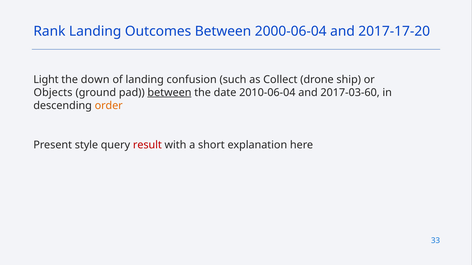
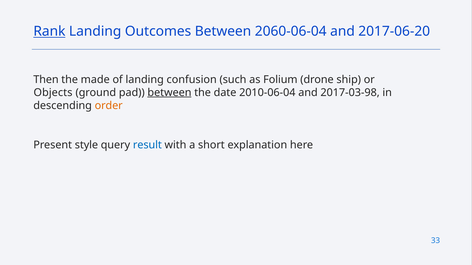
Rank underline: none -> present
2000-06-04: 2000-06-04 -> 2060-06-04
2017-17-20: 2017-17-20 -> 2017-06-20
Light: Light -> Then
down: down -> made
Collect: Collect -> Folium
2017-03-60: 2017-03-60 -> 2017-03-98
result colour: red -> blue
